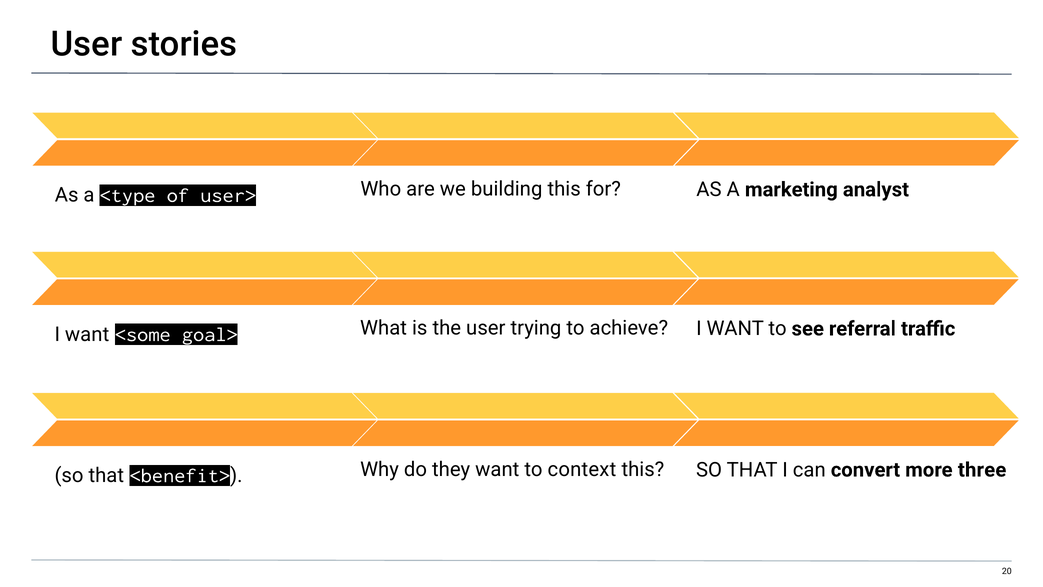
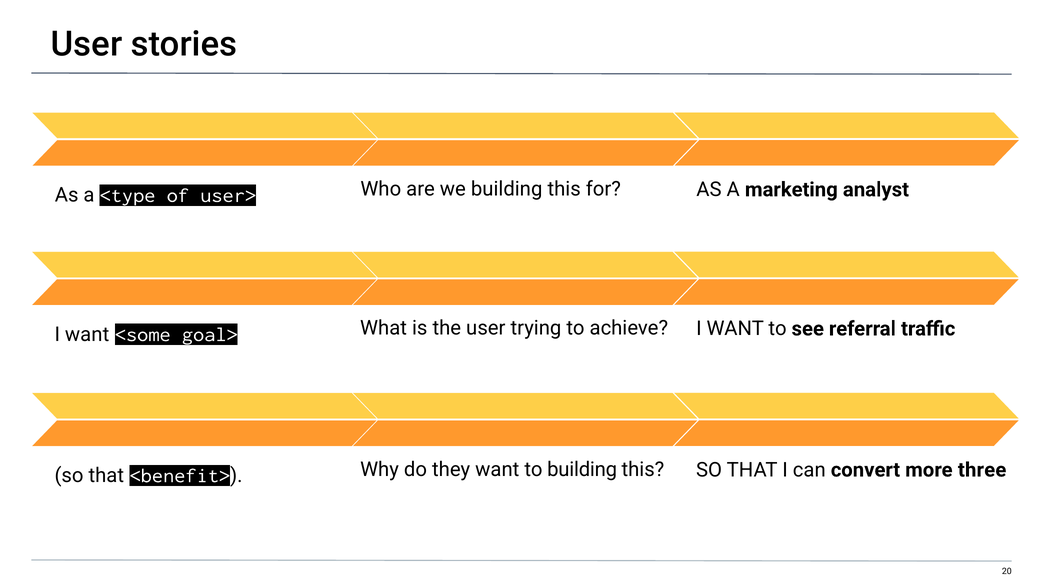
to context: context -> building
